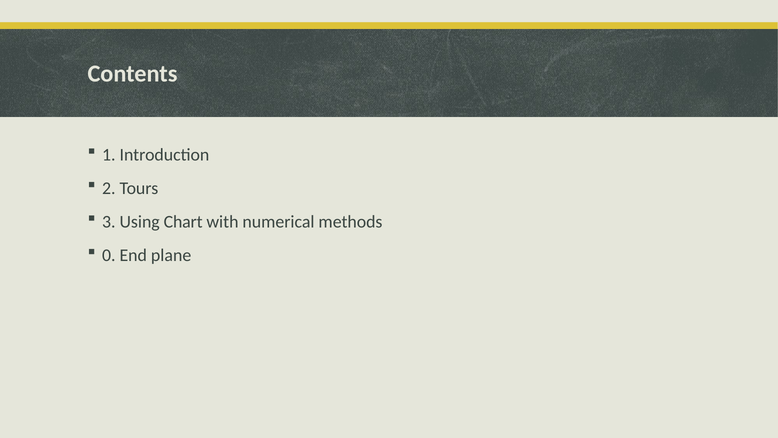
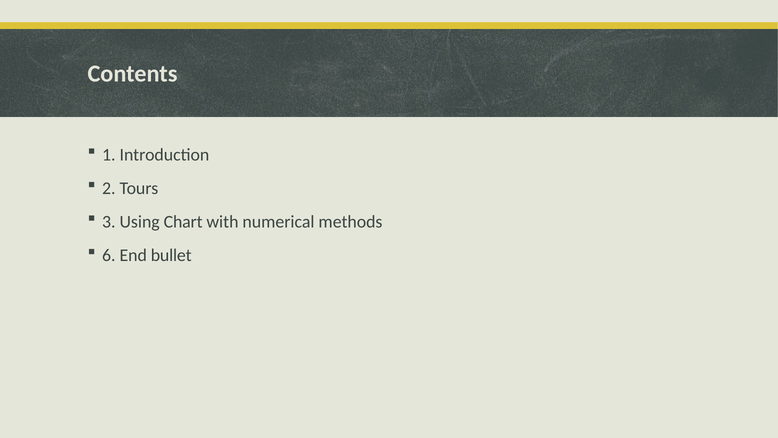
0: 0 -> 6
plane: plane -> bullet
